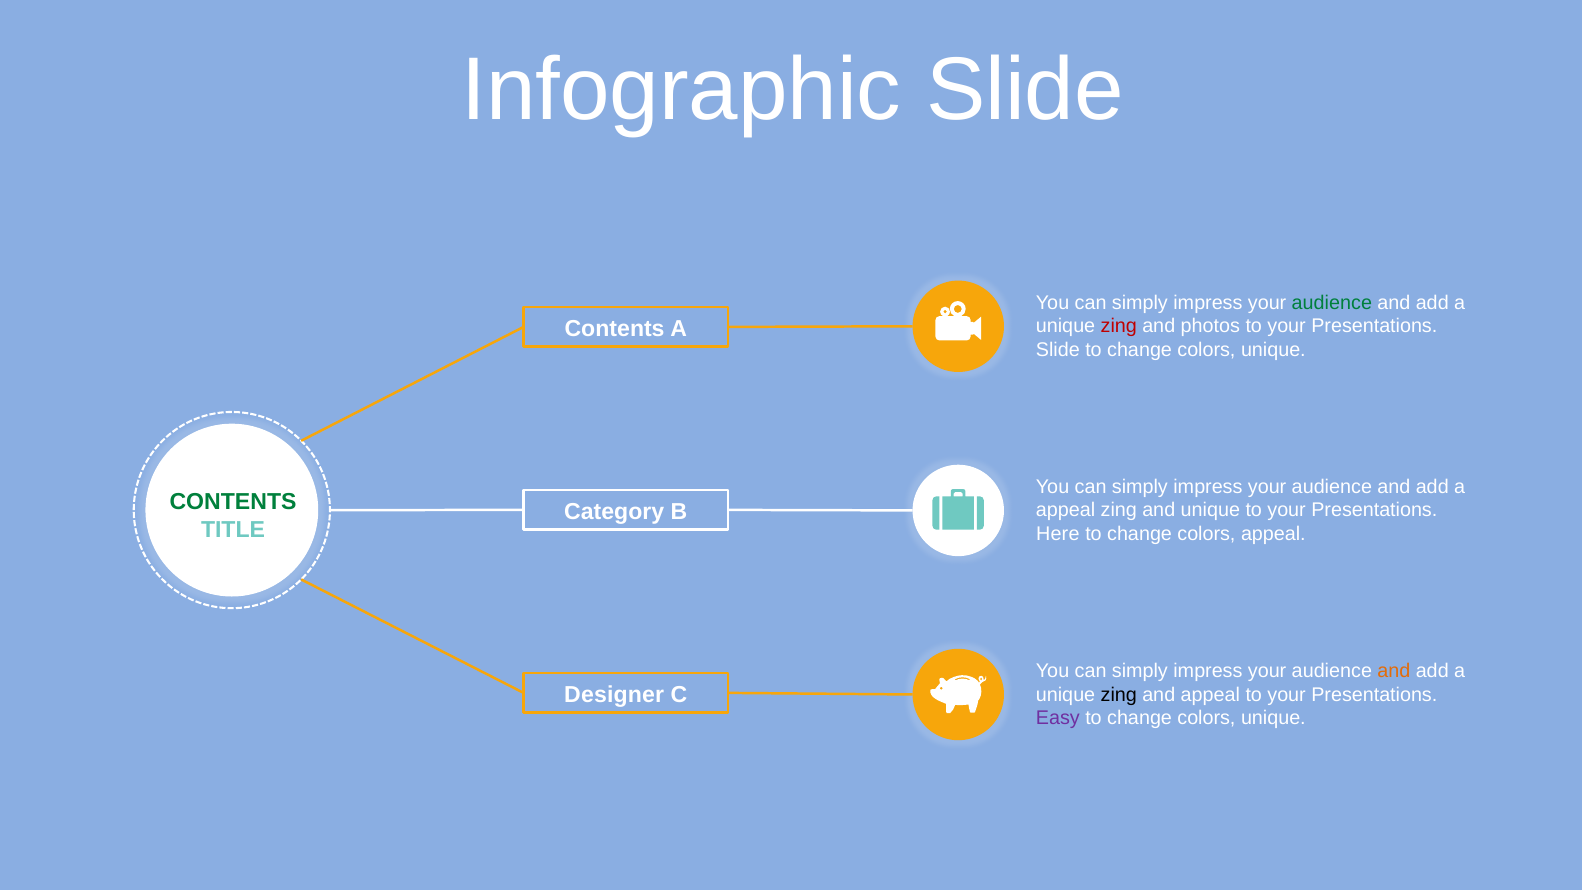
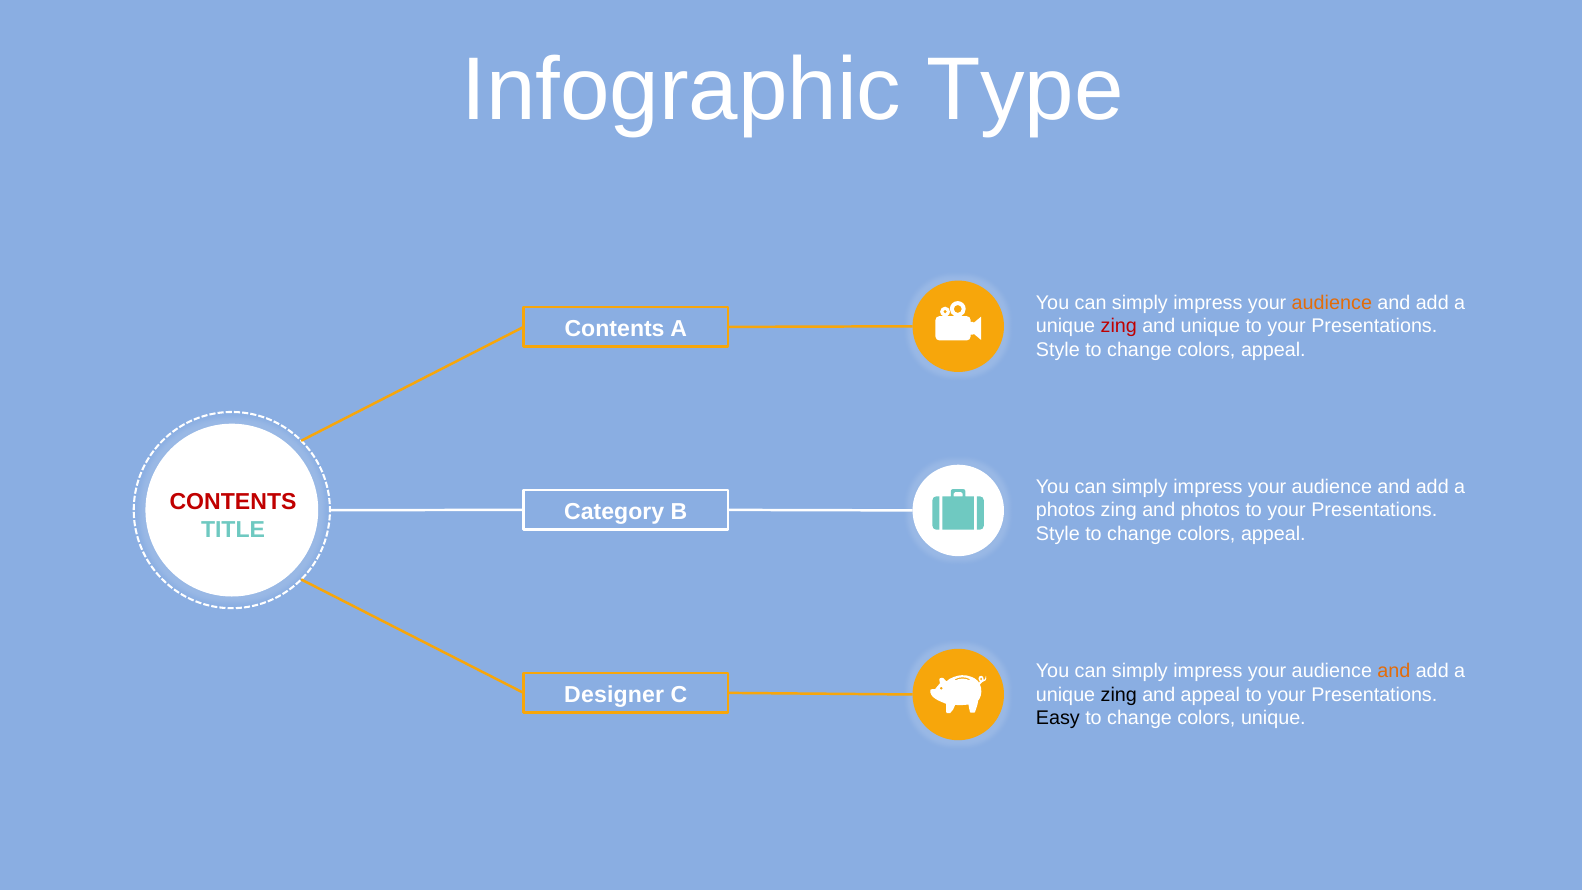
Infographic Slide: Slide -> Type
audience at (1332, 303) colour: green -> orange
and photos: photos -> unique
Slide at (1058, 350): Slide -> Style
unique at (1273, 350): unique -> appeal
CONTENTS at (233, 502) colour: green -> red
appeal at (1066, 510): appeal -> photos
and unique: unique -> photos
Here at (1058, 534): Here -> Style
Easy colour: purple -> black
